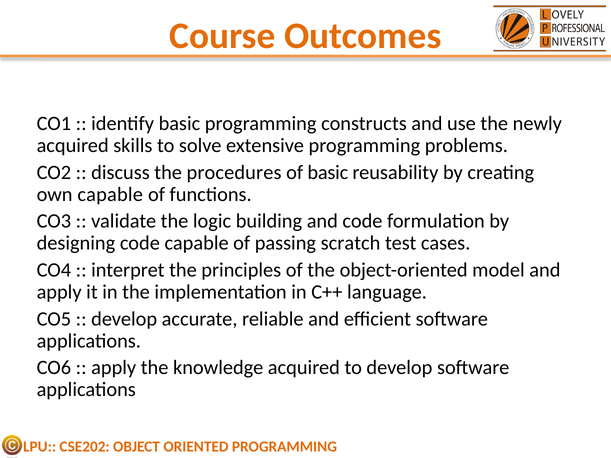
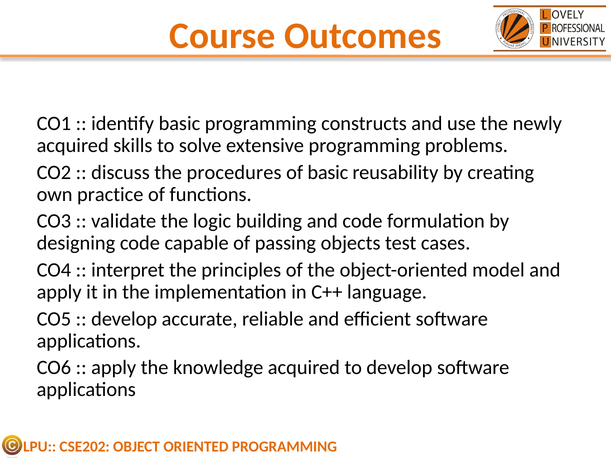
own capable: capable -> practice
scratch: scratch -> objects
